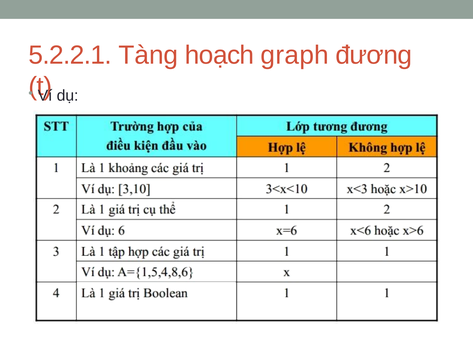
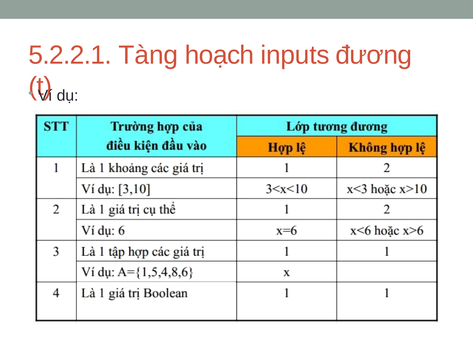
graph: graph -> inputs
